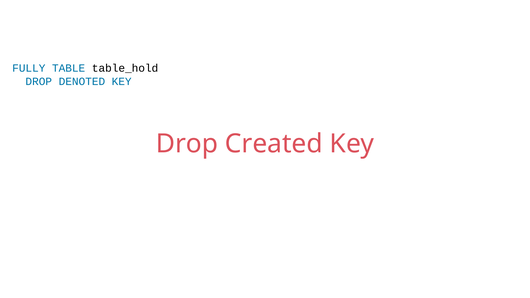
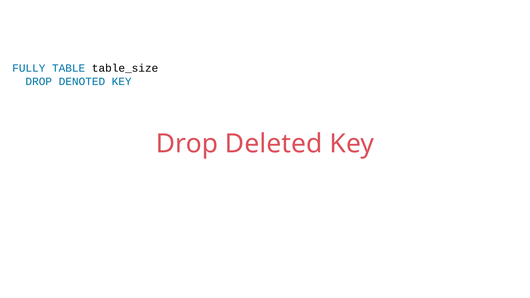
table_hold: table_hold -> table_size
Created: Created -> Deleted
